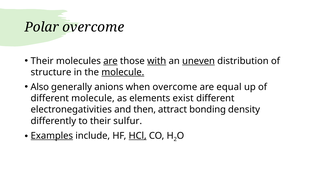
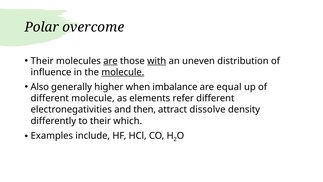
uneven underline: present -> none
structure: structure -> influence
anions: anions -> higher
when overcome: overcome -> imbalance
exist: exist -> refer
bonding: bonding -> dissolve
sulfur: sulfur -> which
Examples underline: present -> none
HCl underline: present -> none
